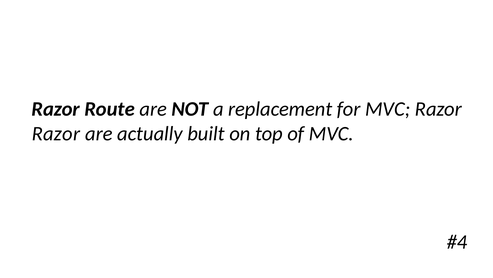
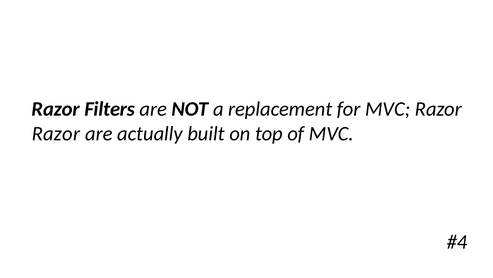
Route: Route -> Filters
